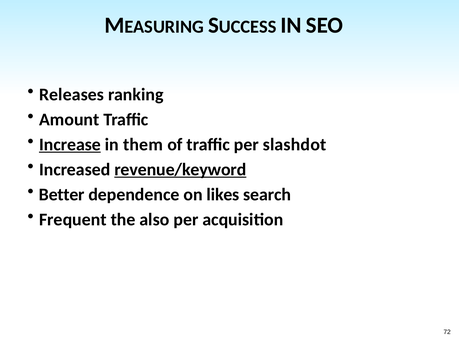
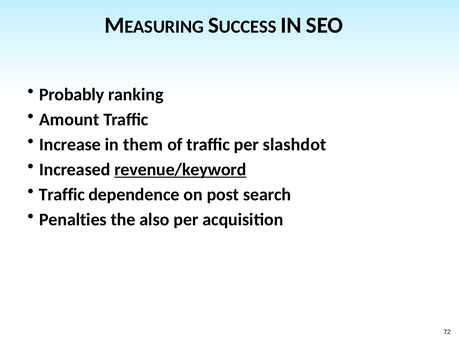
Releases: Releases -> Probably
Increase underline: present -> none
Better at (62, 195): Better -> Traffic
likes: likes -> post
Frequent: Frequent -> Penalties
